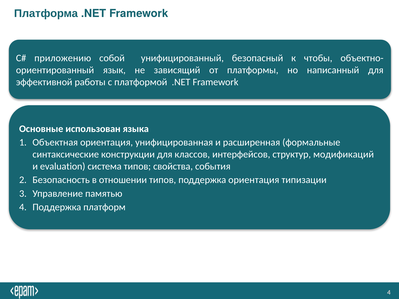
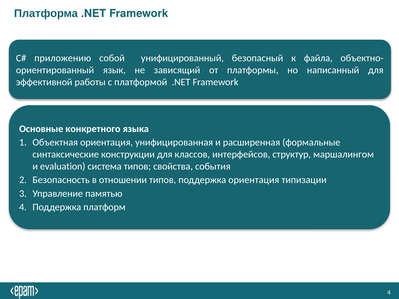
чтобы: чтобы -> файла
использован: использован -> конкретного
модификаций: модификаций -> маршалингом
